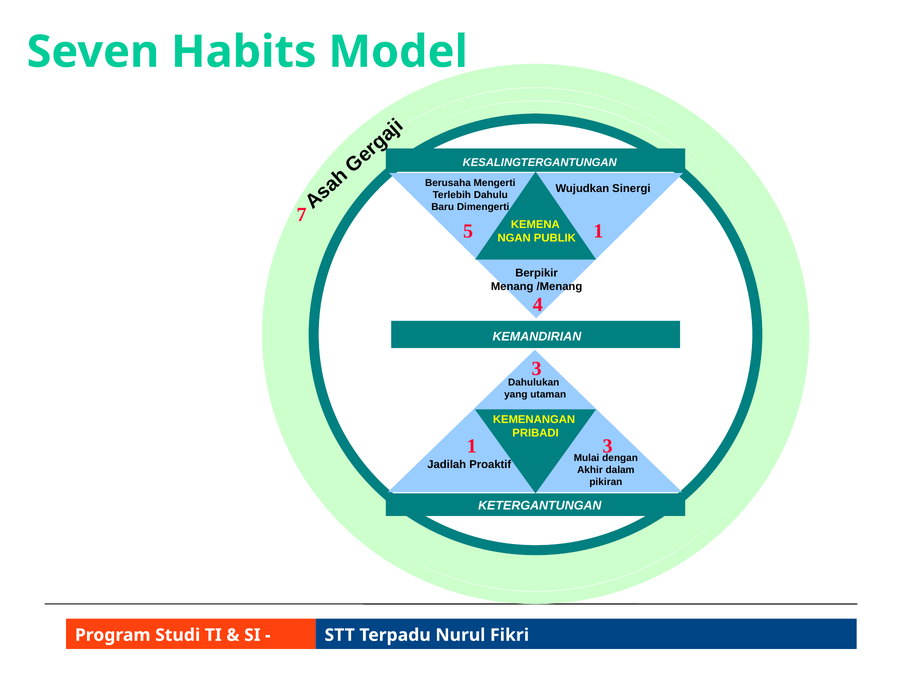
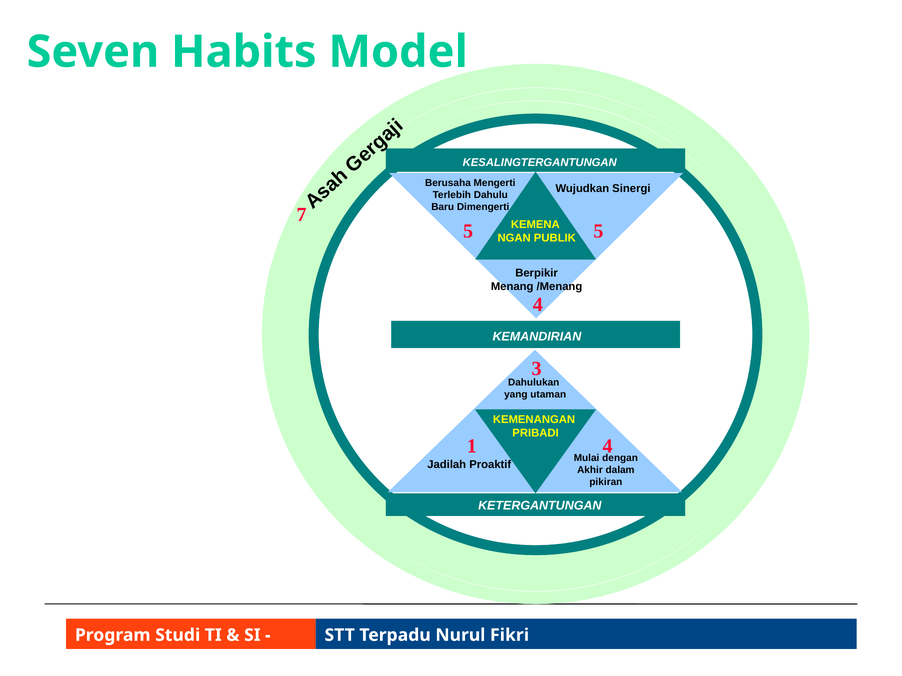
5 1: 1 -> 5
1 3: 3 -> 4
